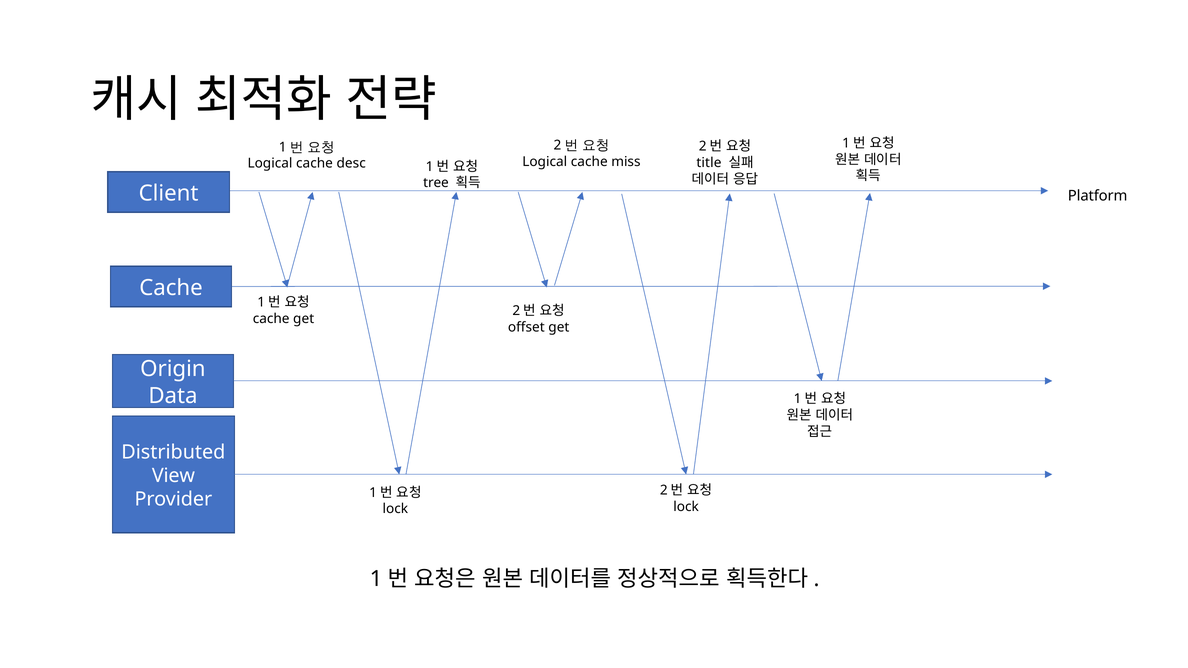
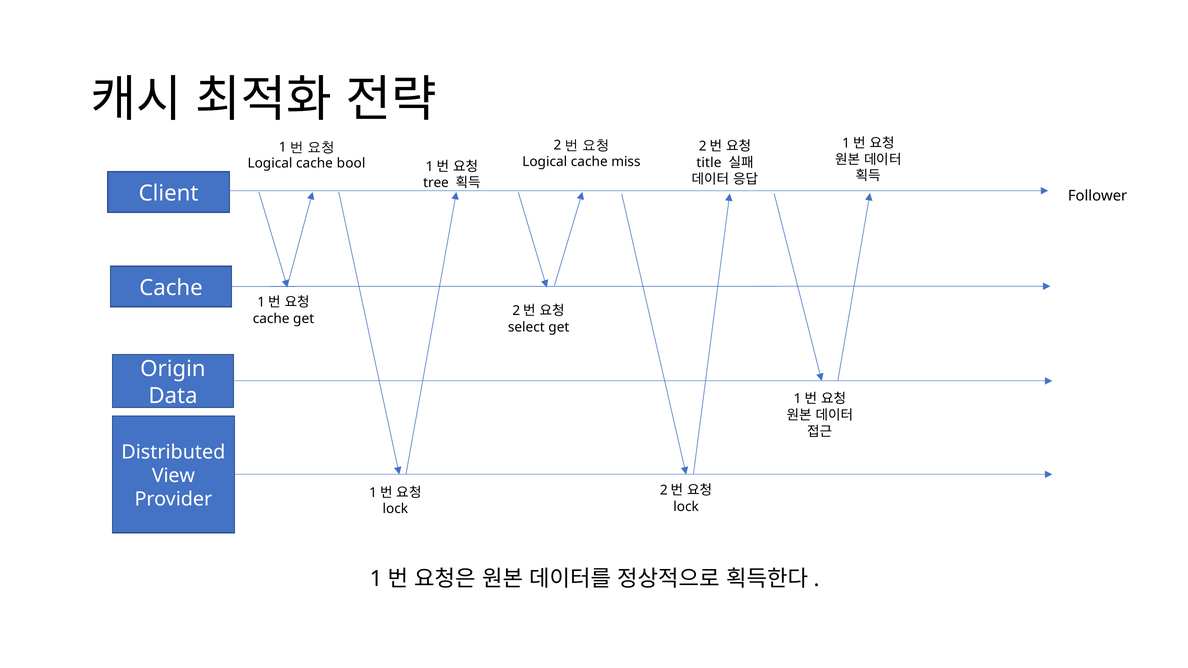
desc: desc -> bool
Platform: Platform -> Follower
offset: offset -> select
